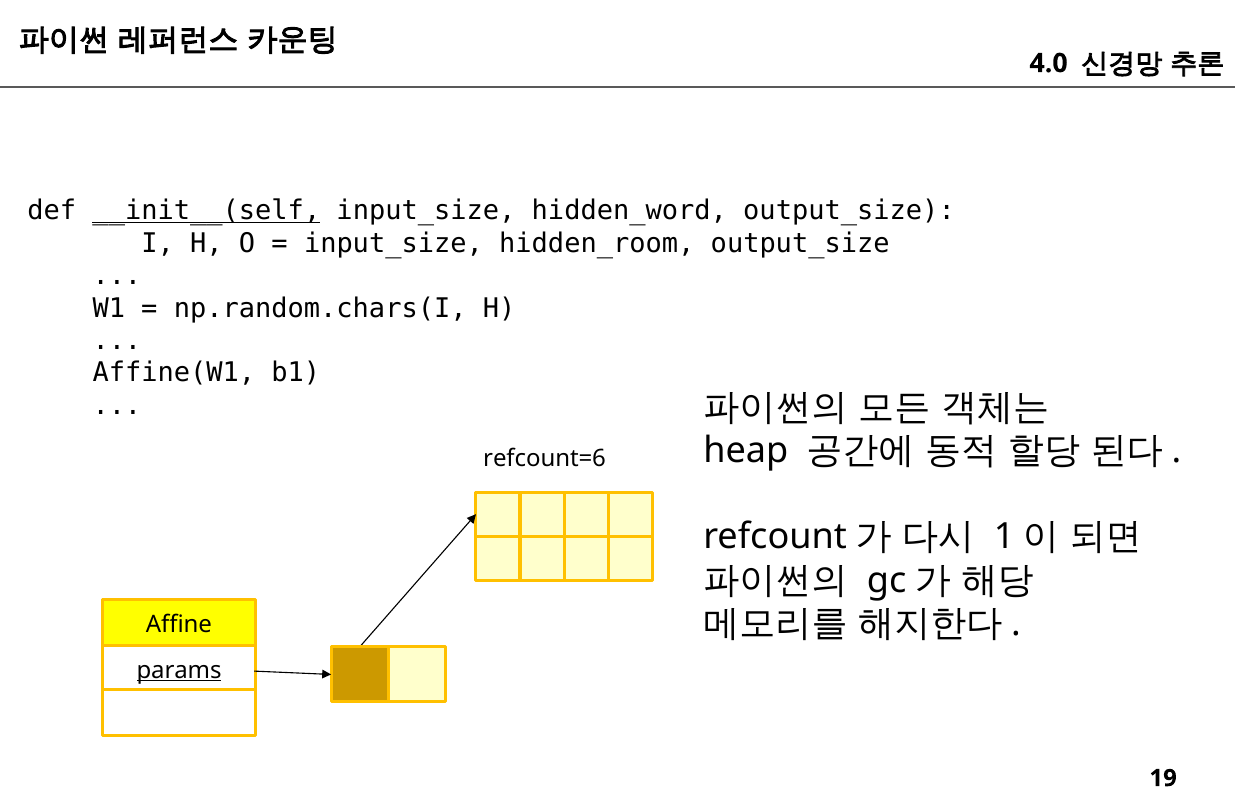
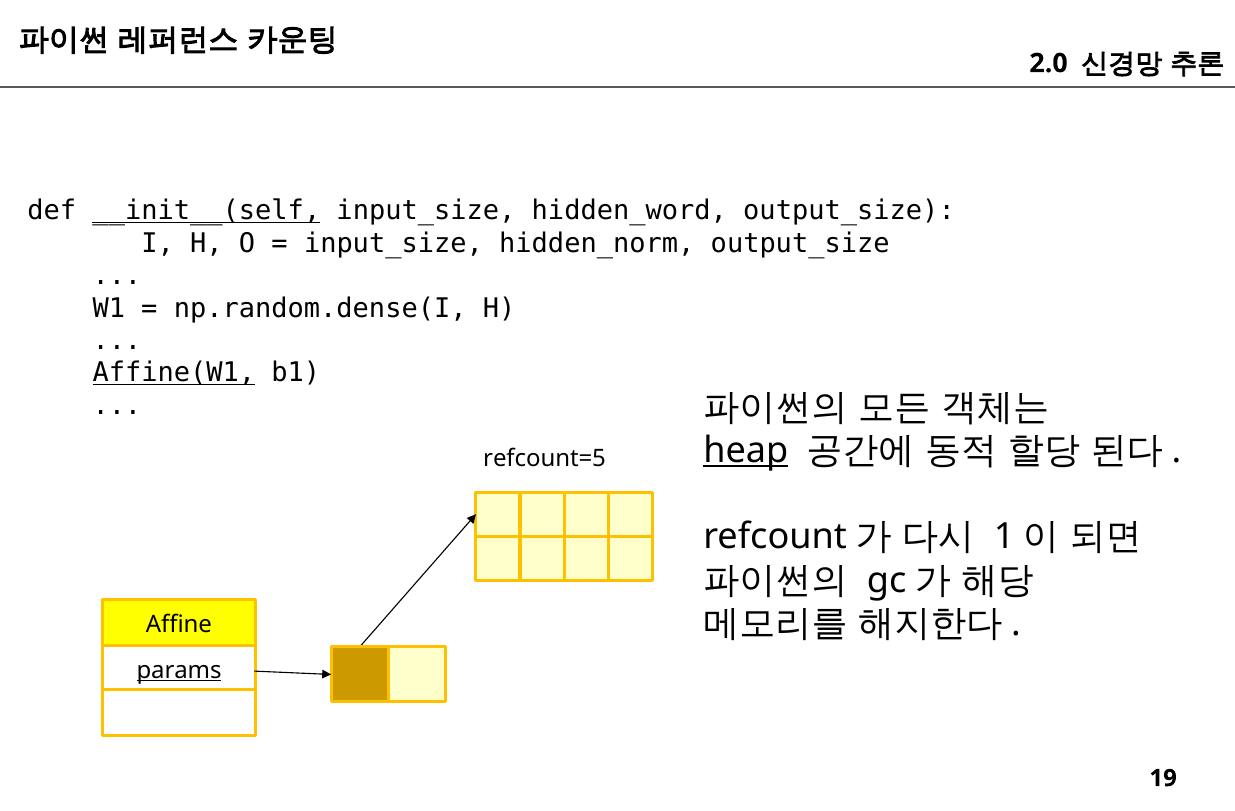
4.0: 4.0 -> 2.0
hidden_room: hidden_room -> hidden_norm
np.random.chars(I: np.random.chars(I -> np.random.dense(I
Affine(W1 underline: none -> present
heap underline: none -> present
refcount=6: refcount=6 -> refcount=5
